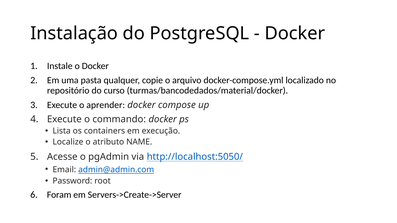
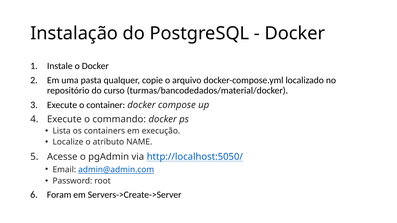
aprender: aprender -> container
